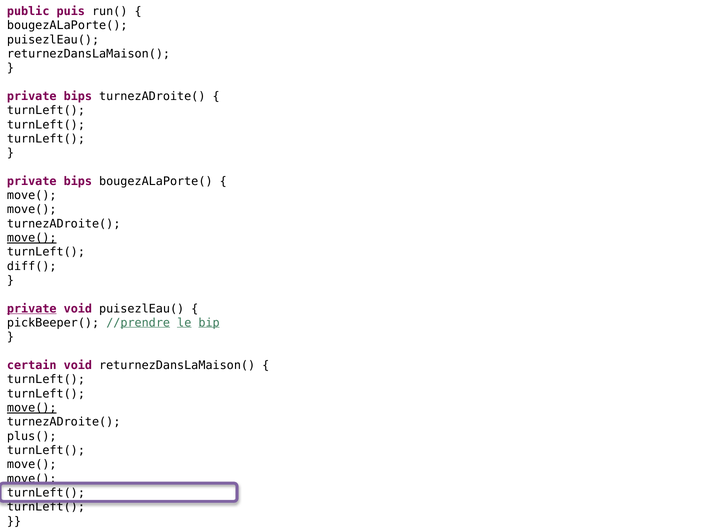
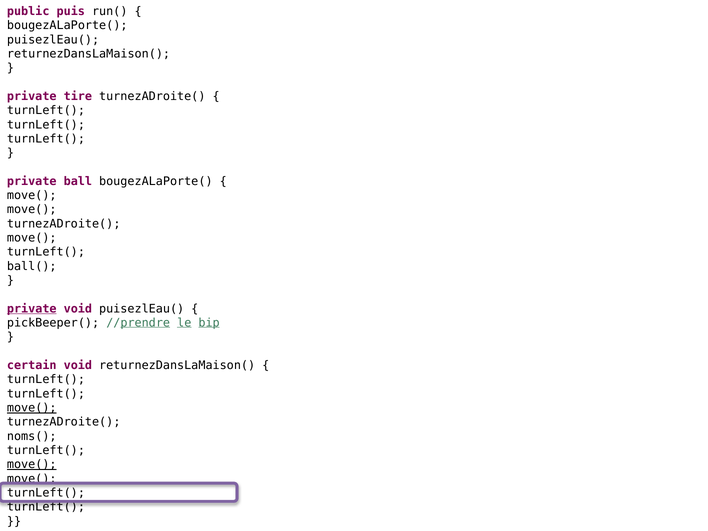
bips at (78, 96): bips -> tire
bips at (78, 181): bips -> ball
move( at (32, 238) underline: present -> none
diff(: diff( -> ball(
plus(: plus( -> noms(
move( at (32, 464) underline: none -> present
